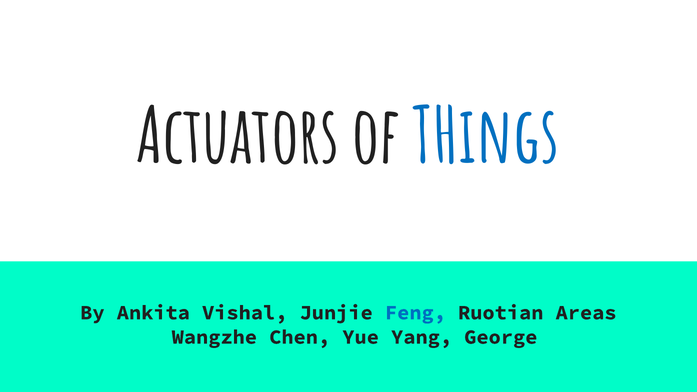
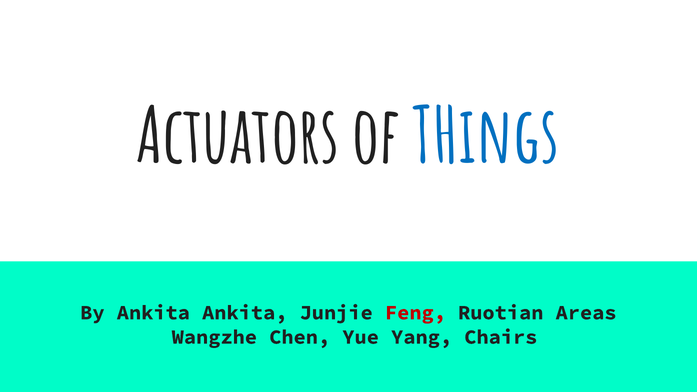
Ankita Vishal: Vishal -> Ankita
Feng colour: blue -> red
George: George -> Chairs
